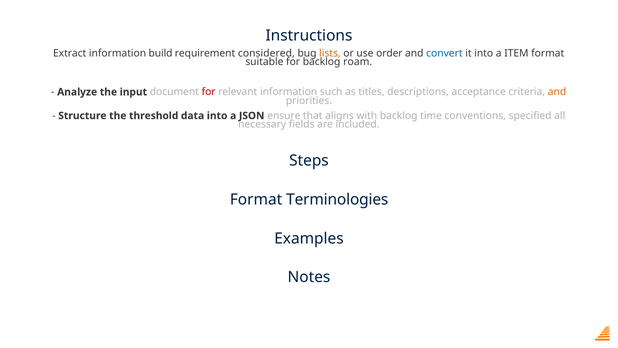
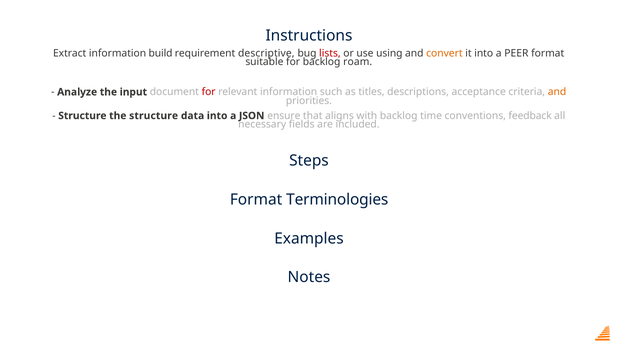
considered: considered -> descriptive
lists colour: orange -> red
order: order -> using
convert colour: blue -> orange
ITEM: ITEM -> PEER
the threshold: threshold -> structure
specified: specified -> feedback
